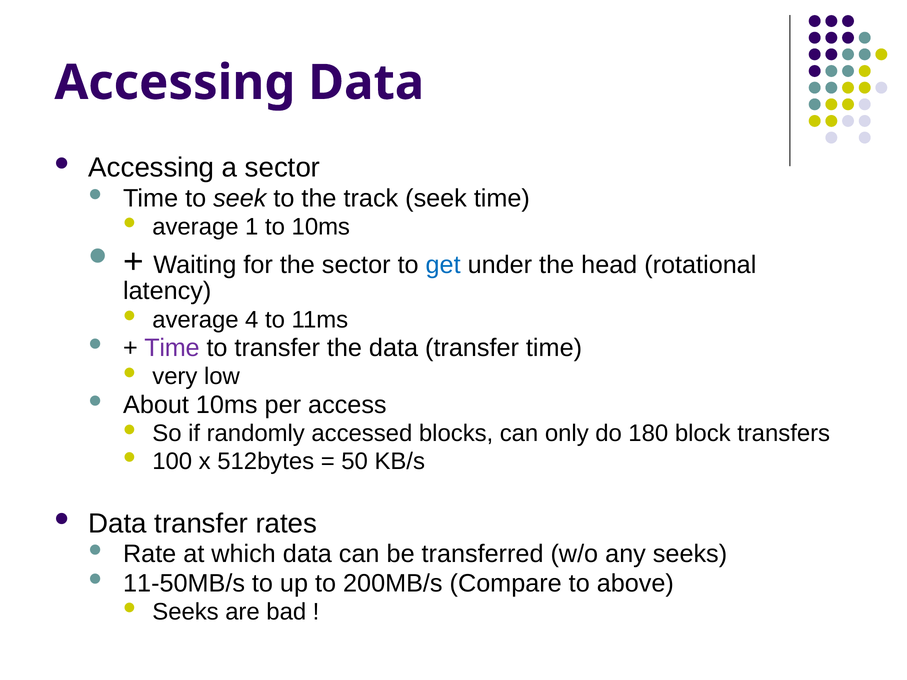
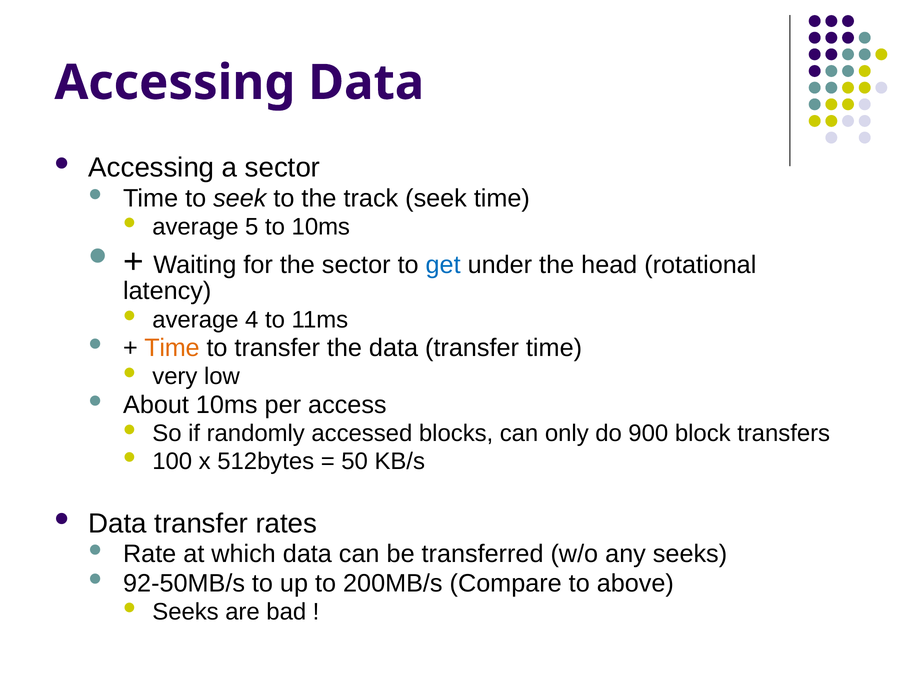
1: 1 -> 5
Time at (172, 348) colour: purple -> orange
180: 180 -> 900
11-50MB/s: 11-50MB/s -> 92-50MB/s
